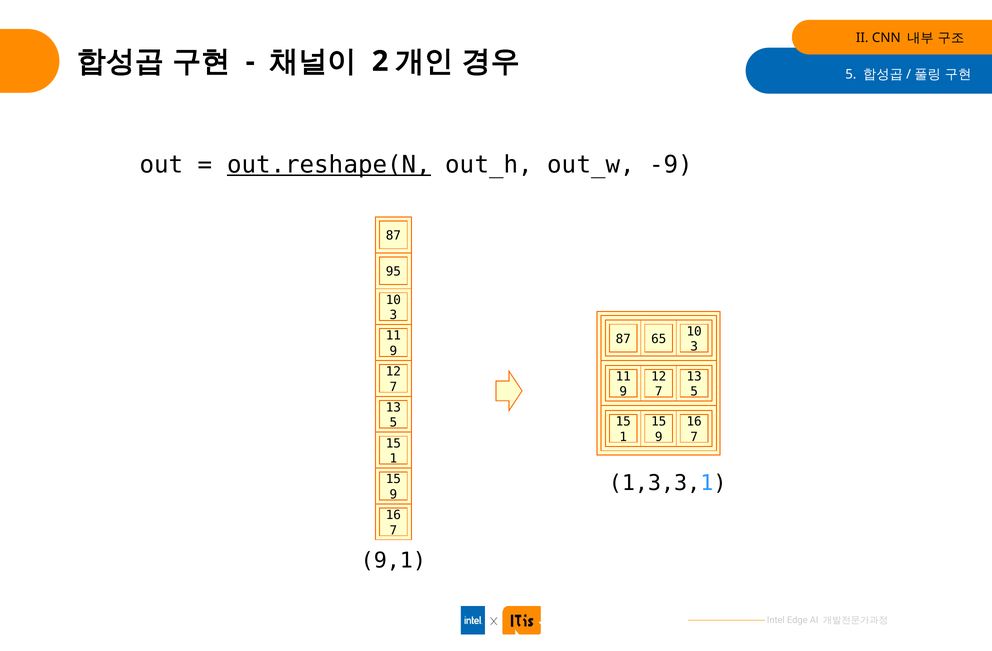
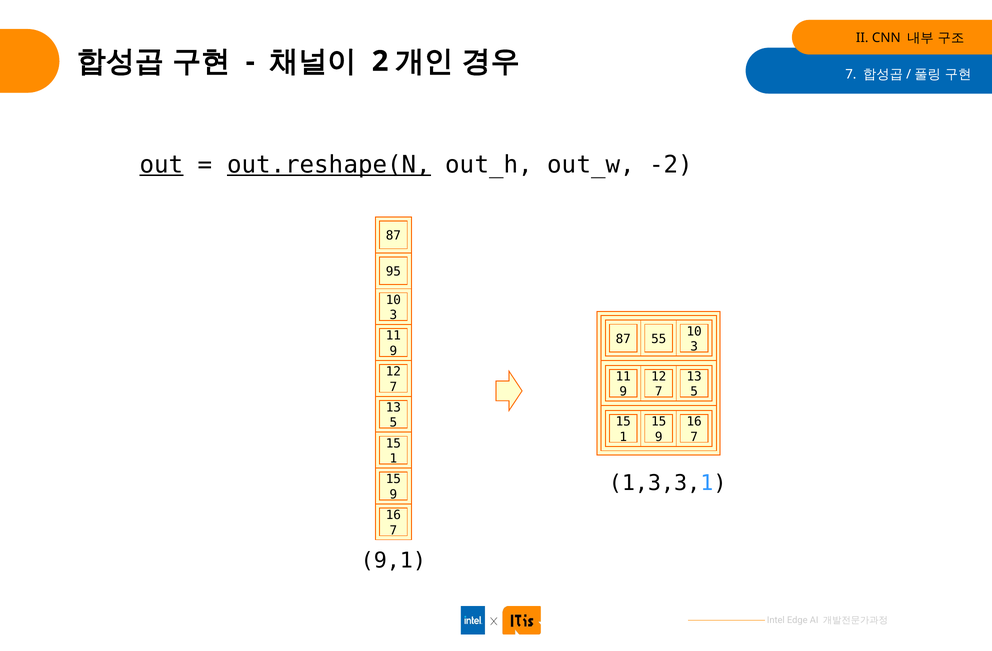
5 at (851, 75): 5 -> 7
out underline: none -> present
-9: -9 -> -2
65: 65 -> 55
